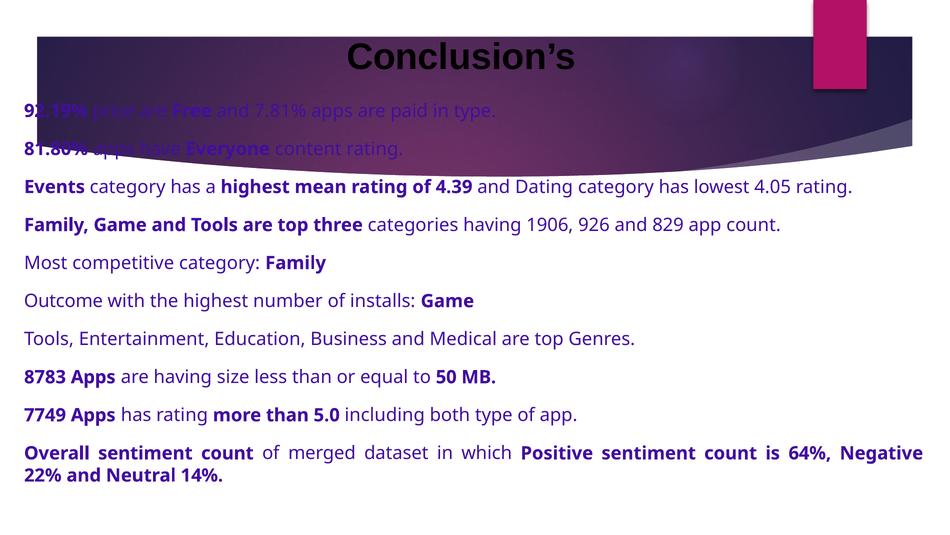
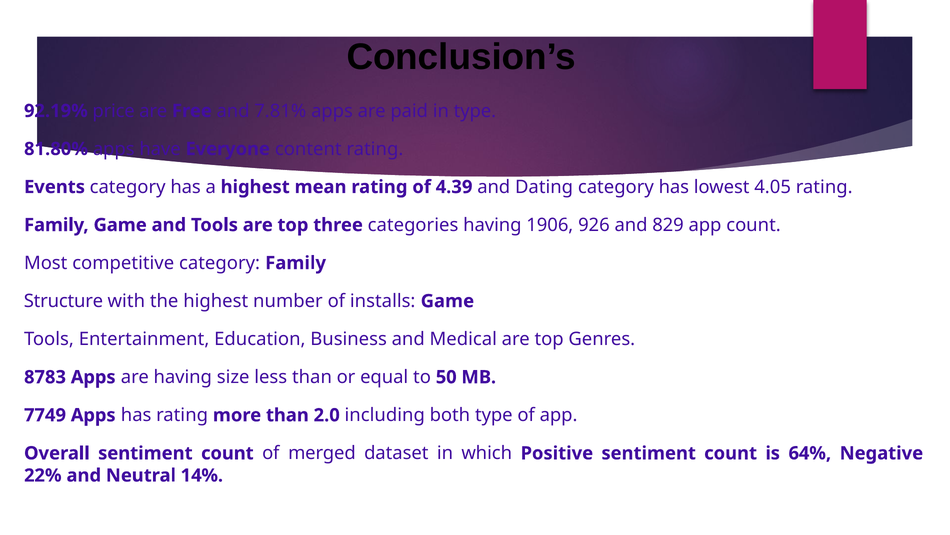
Outcome: Outcome -> Structure
5.0: 5.0 -> 2.0
